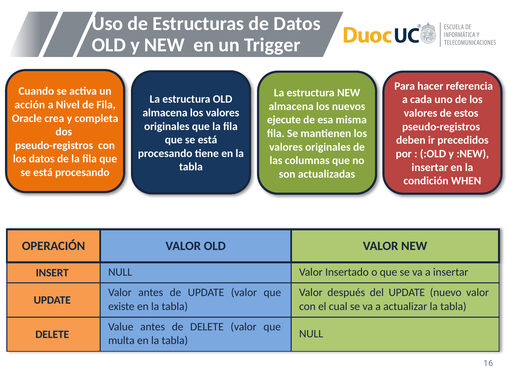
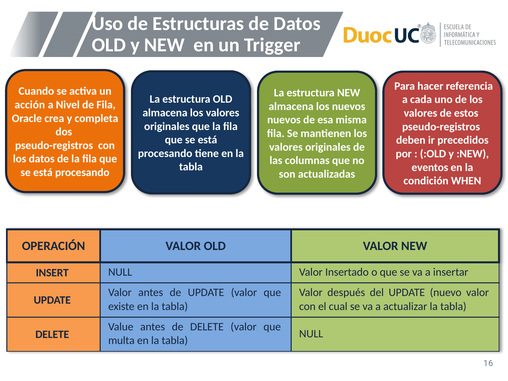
ejecute at (284, 120): ejecute -> nuevos
insertar at (430, 167): insertar -> eventos
